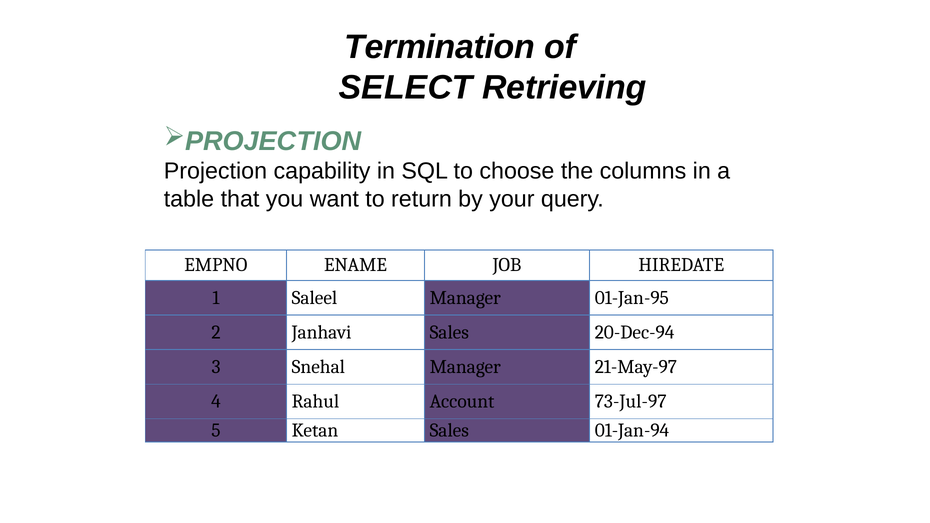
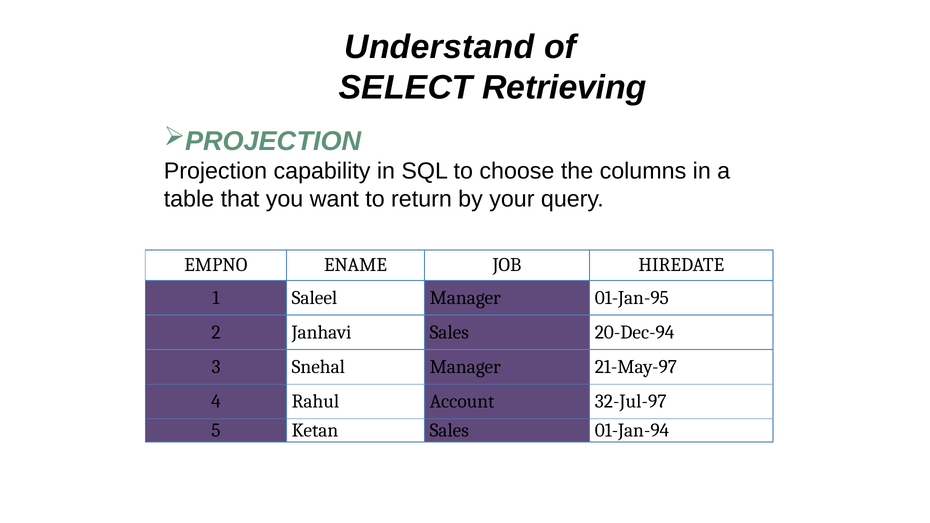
Termination: Termination -> Understand
73-Jul-97: 73-Jul-97 -> 32-Jul-97
